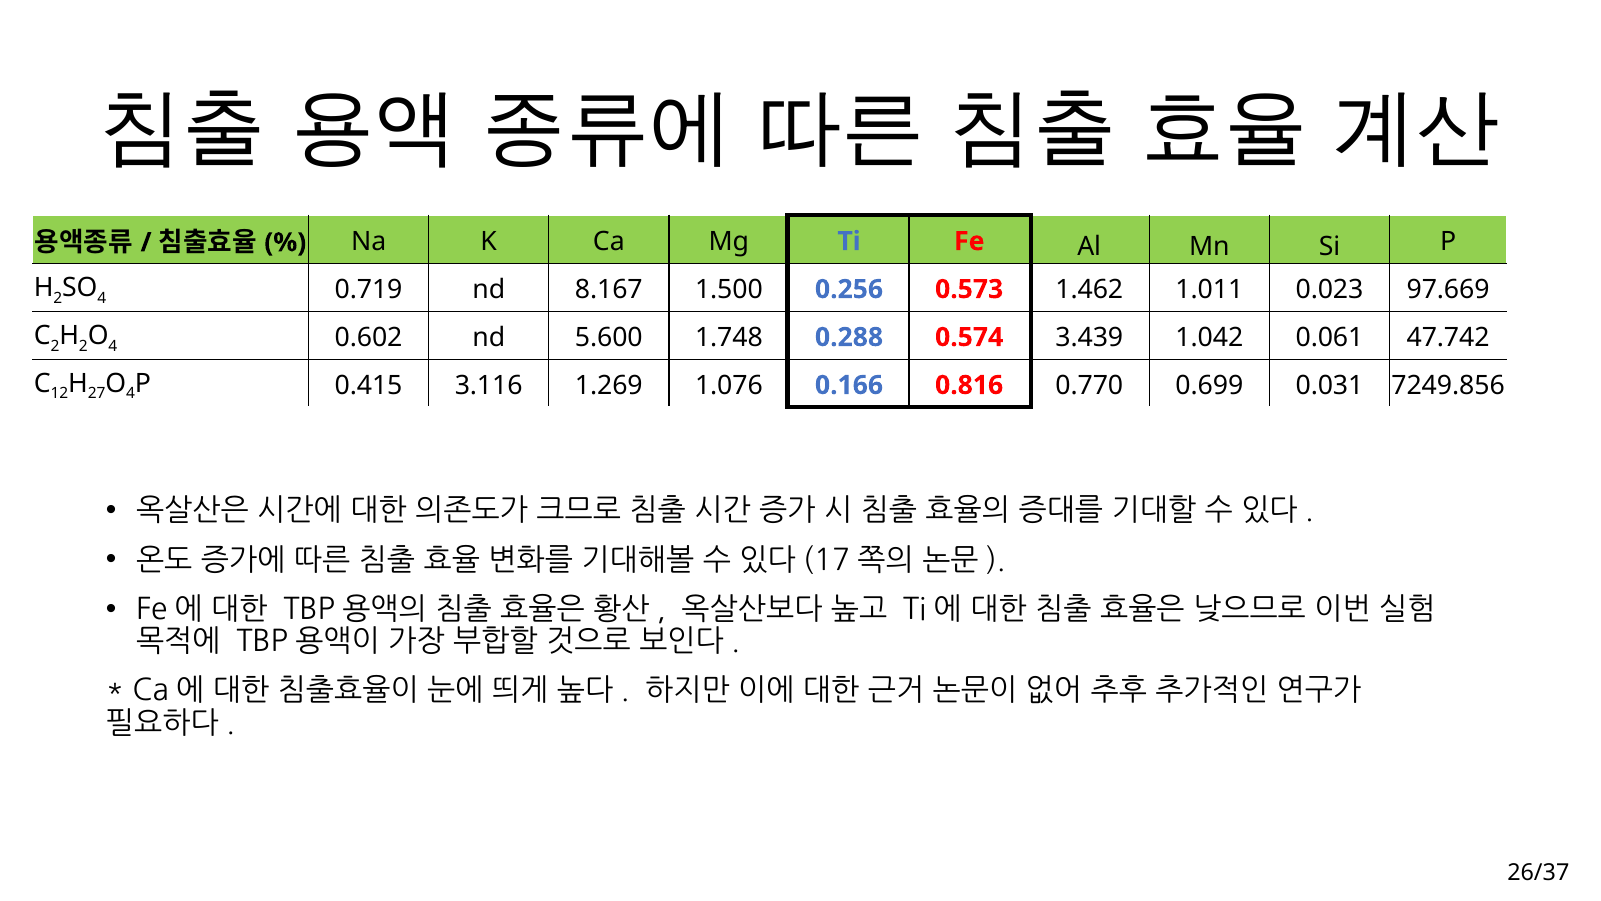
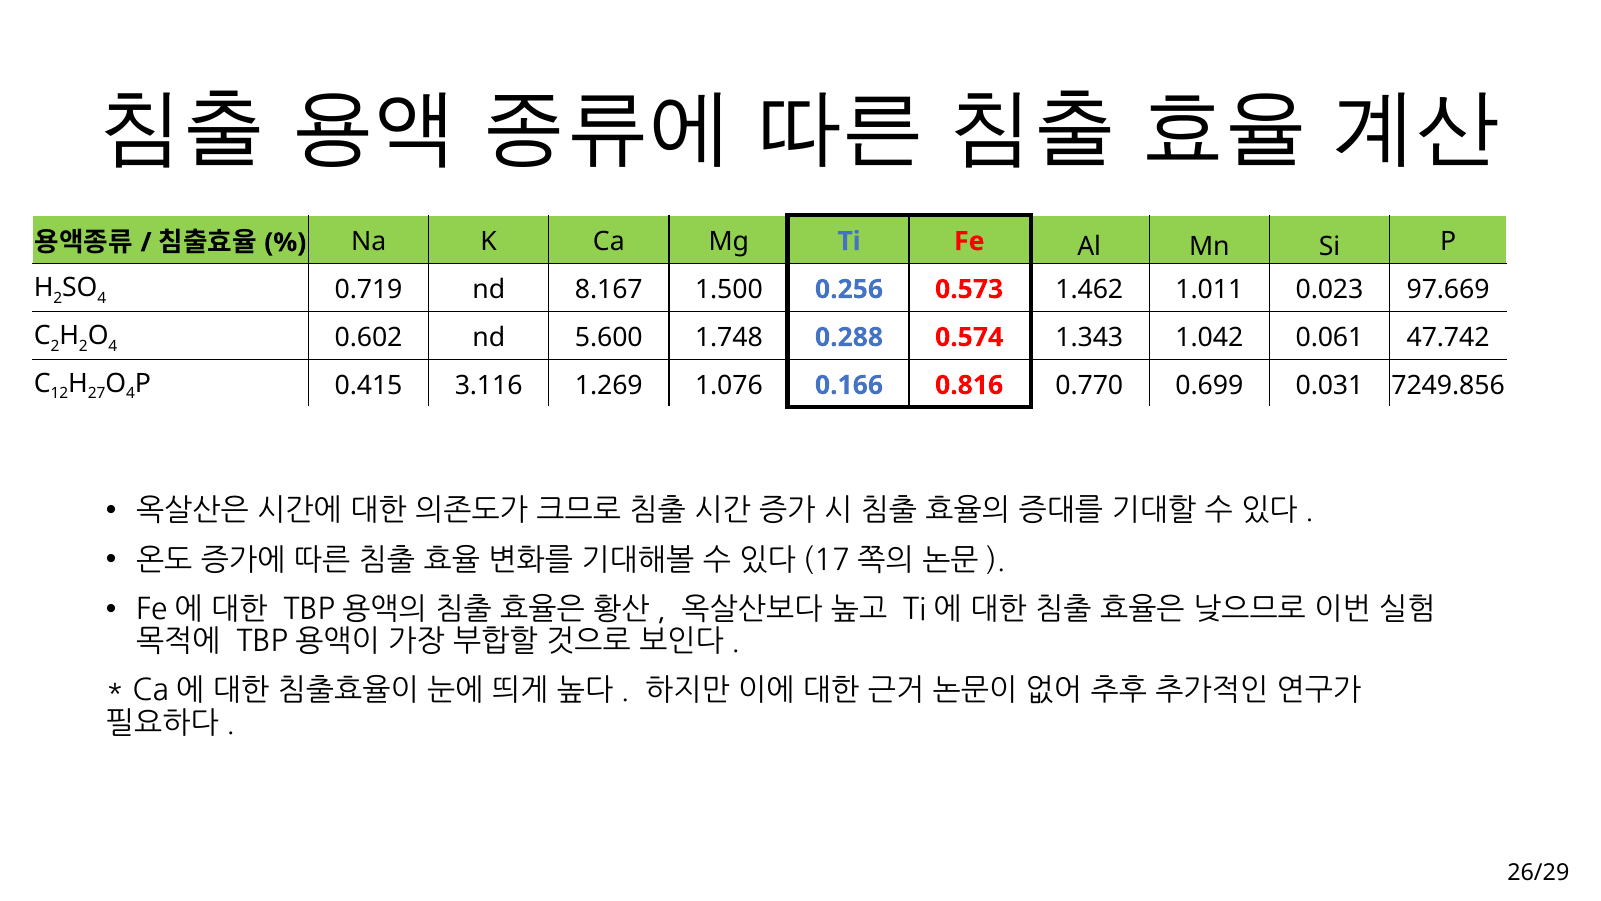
3.439: 3.439 -> 1.343
26/37: 26/37 -> 26/29
